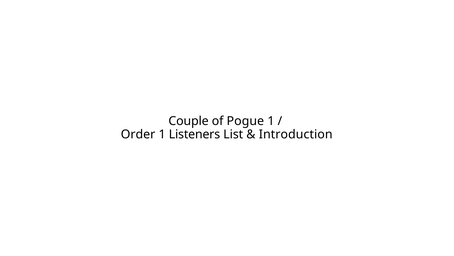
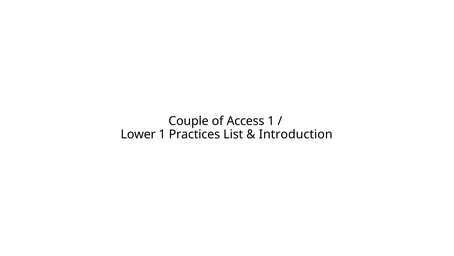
Pogue: Pogue -> Access
Order: Order -> Lower
Listeners: Listeners -> Practices
